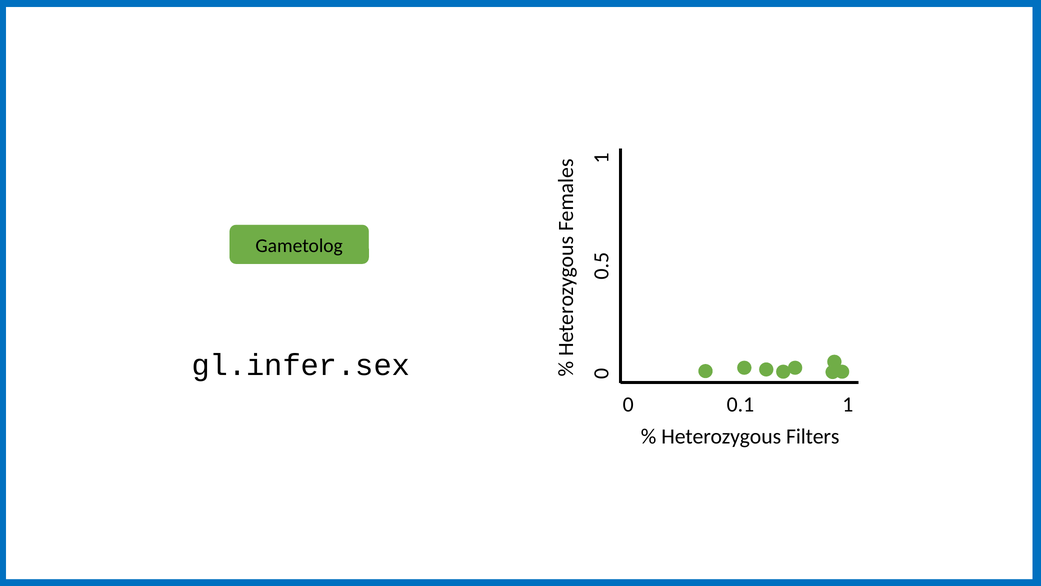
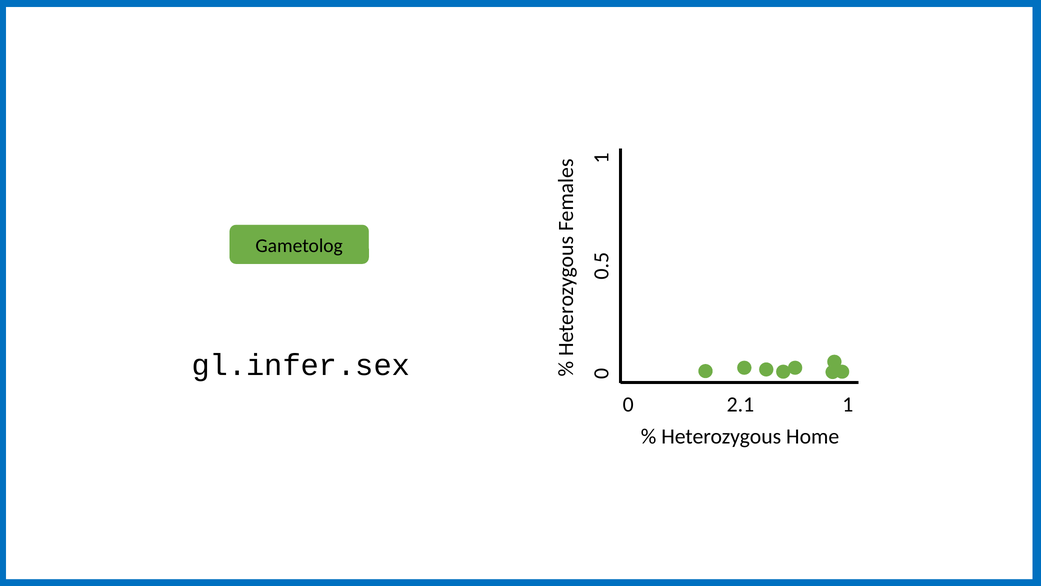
0.1: 0.1 -> 2.1
Filters: Filters -> Home
